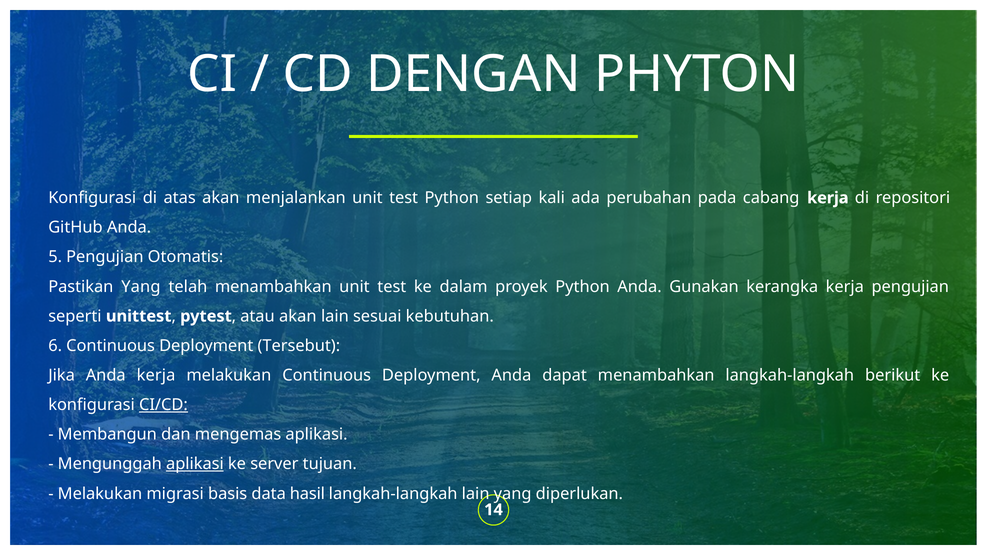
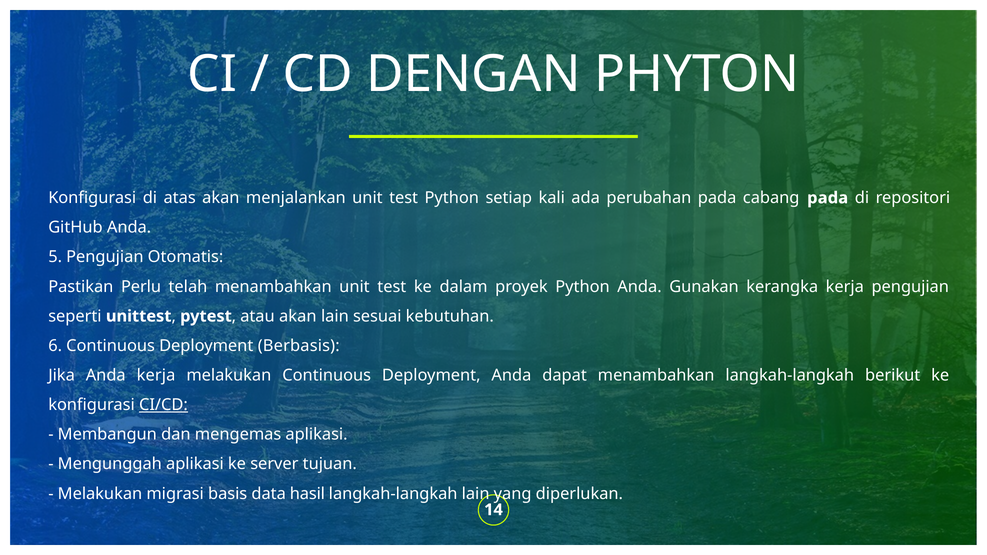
cabang kerja: kerja -> pada
Pastikan Yang: Yang -> Perlu
Tersebut: Tersebut -> Berbasis
aplikasi at (195, 464) underline: present -> none
